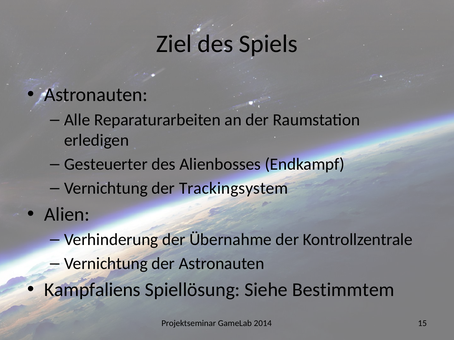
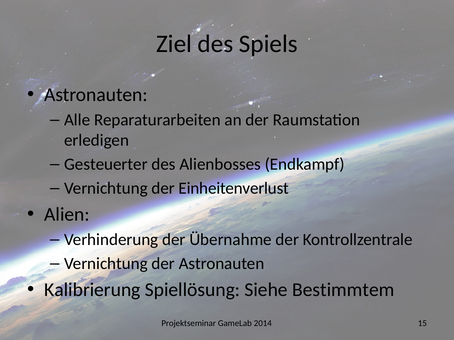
Trackingsystem: Trackingsystem -> Einheitenverlust
Kampfaliens: Kampfaliens -> Kalibrierung
